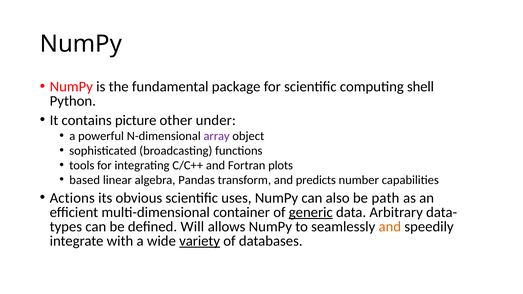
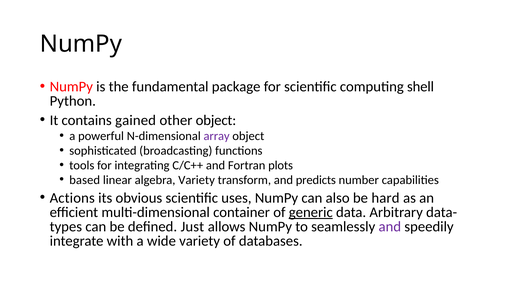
picture: picture -> gained
other under: under -> object
algebra Pandas: Pandas -> Variety
path: path -> hard
Will: Will -> Just
and at (390, 227) colour: orange -> purple
variety at (200, 241) underline: present -> none
